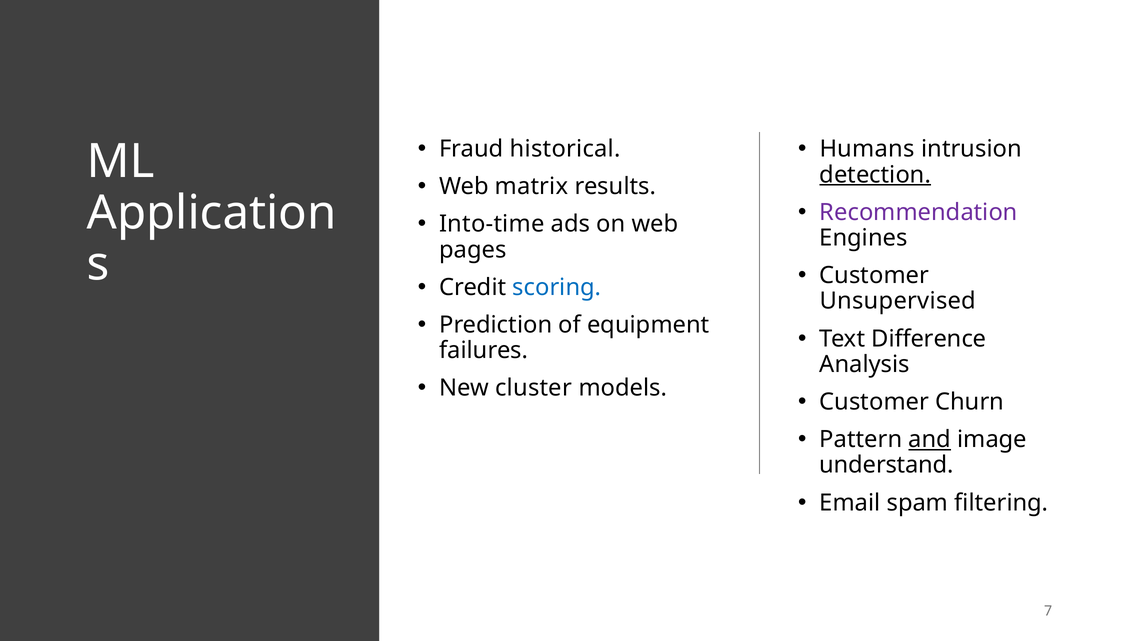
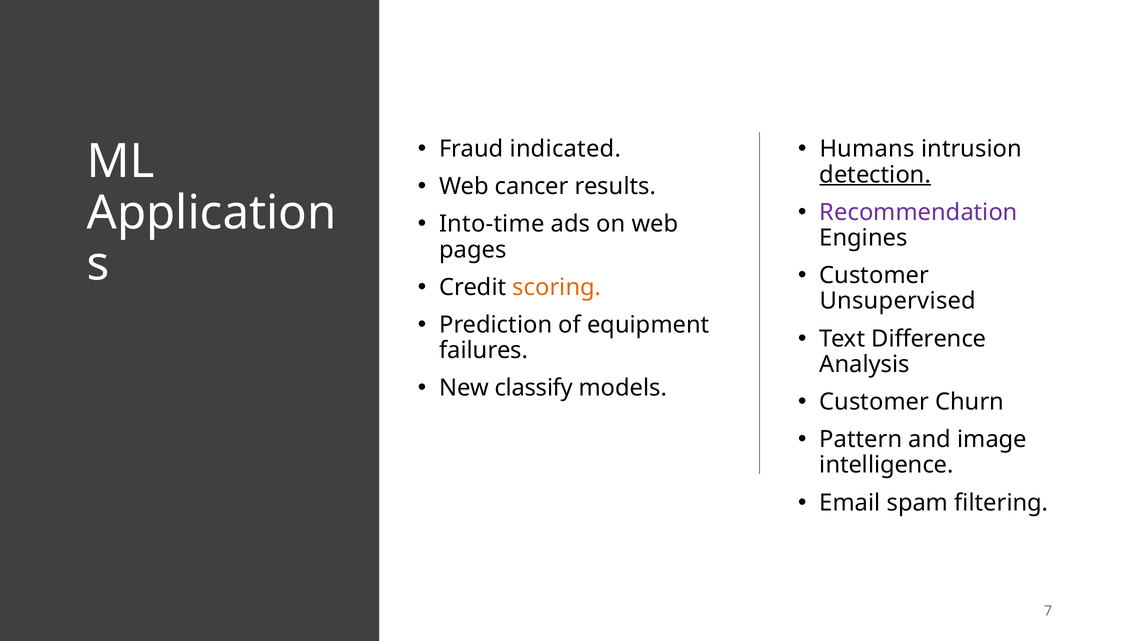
historical: historical -> indicated
matrix: matrix -> cancer
scoring colour: blue -> orange
cluster: cluster -> classify
and underline: present -> none
understand: understand -> intelligence
